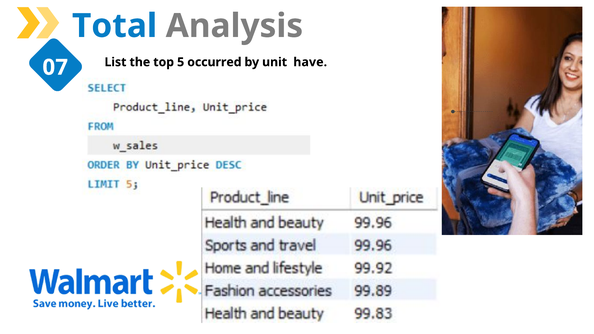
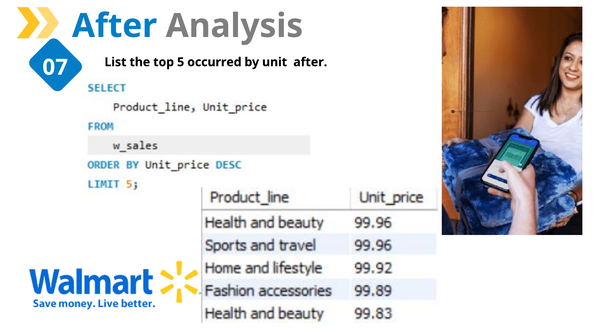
Total at (114, 26): Total -> After
unit have: have -> after
